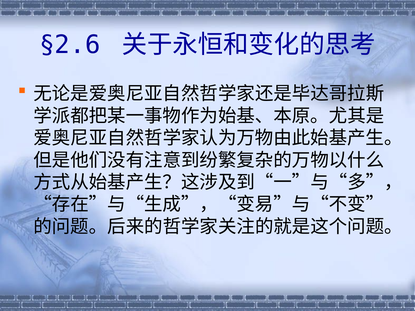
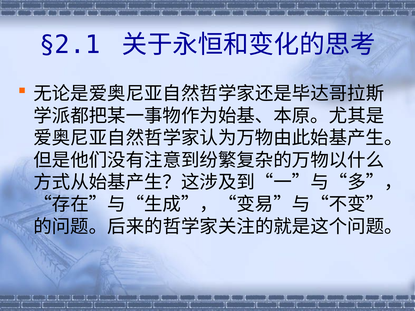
§2.6: §2.6 -> §2.1
